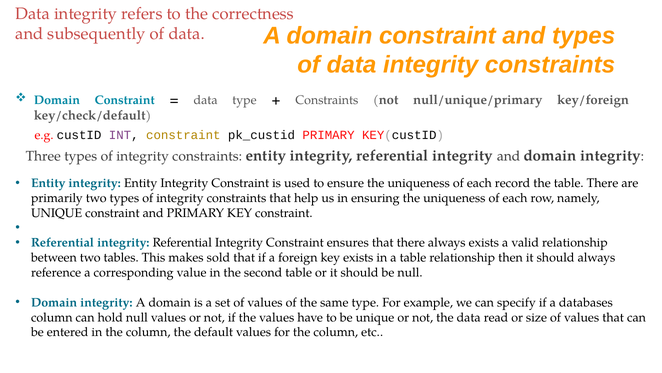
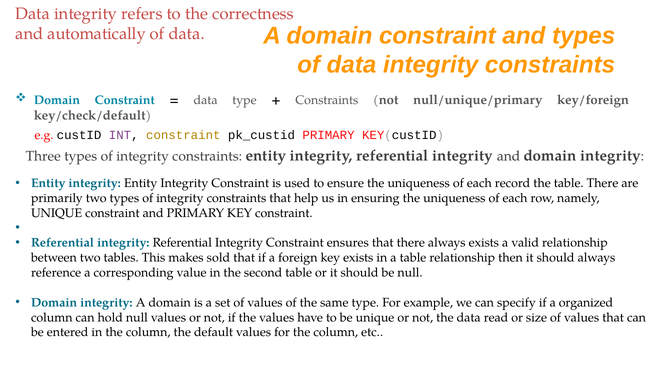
subsequently: subsequently -> automatically
databases: databases -> organized
